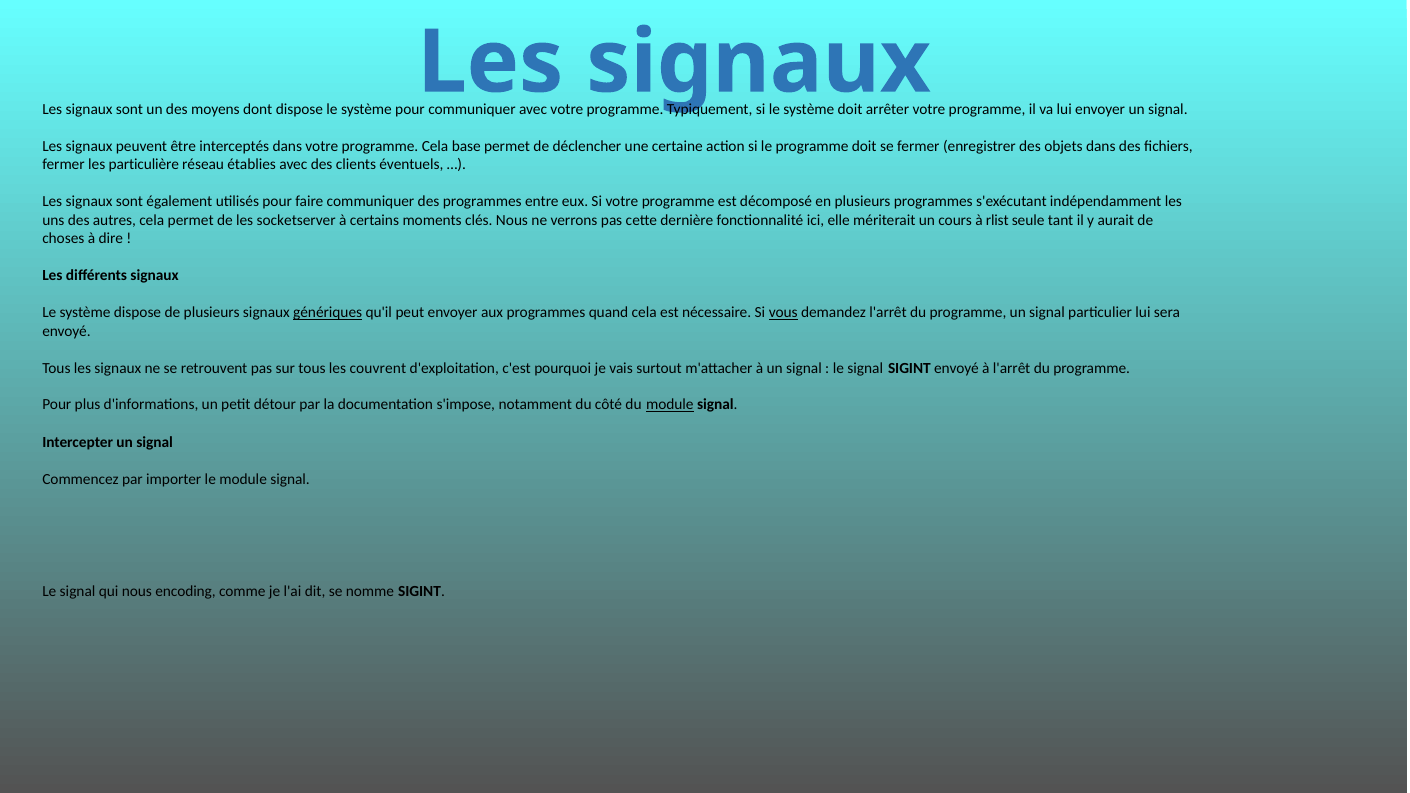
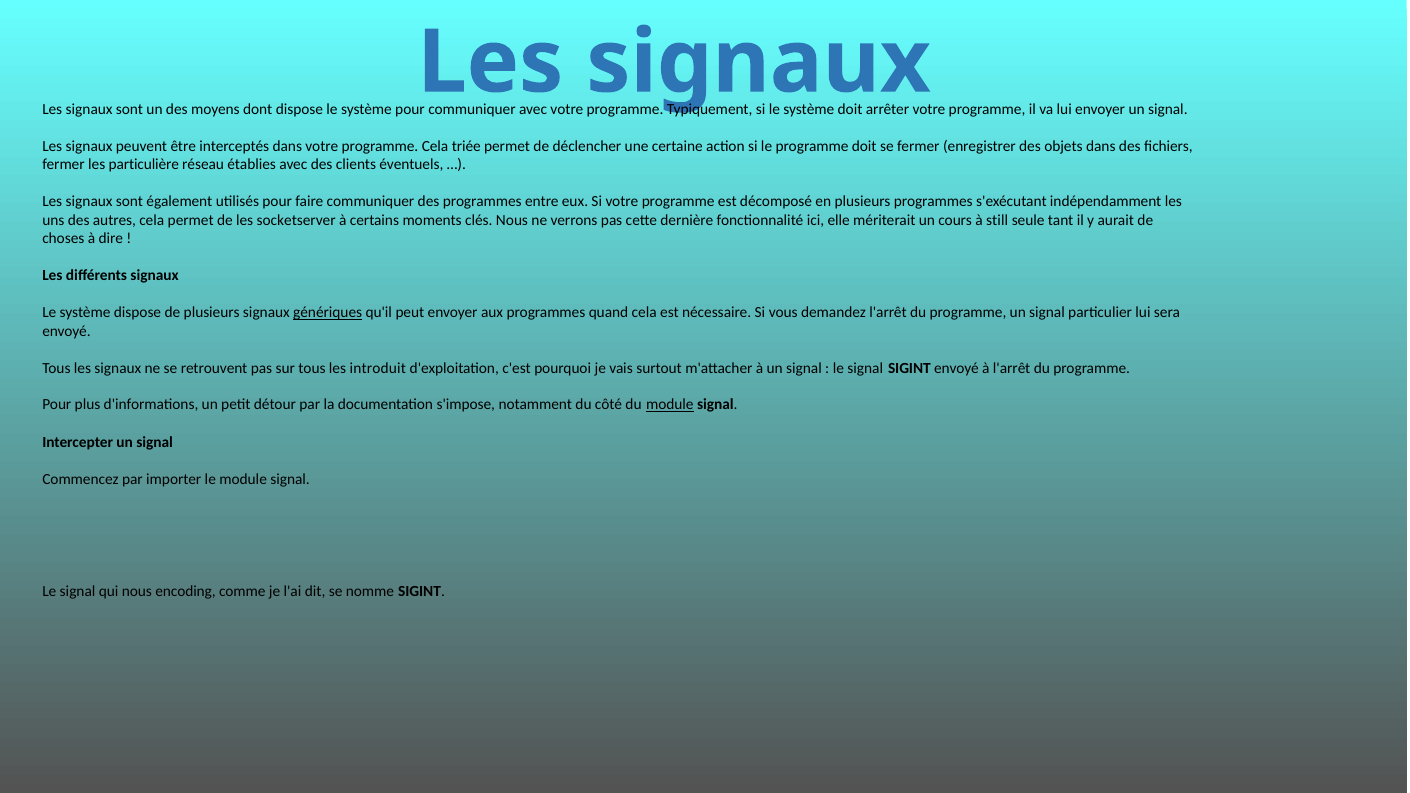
base: base -> triée
rlist: rlist -> still
vous underline: present -> none
couvrent: couvrent -> introduit
